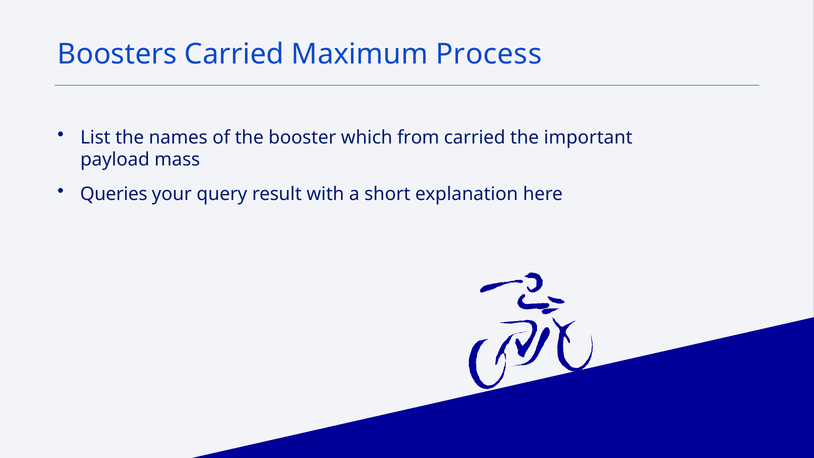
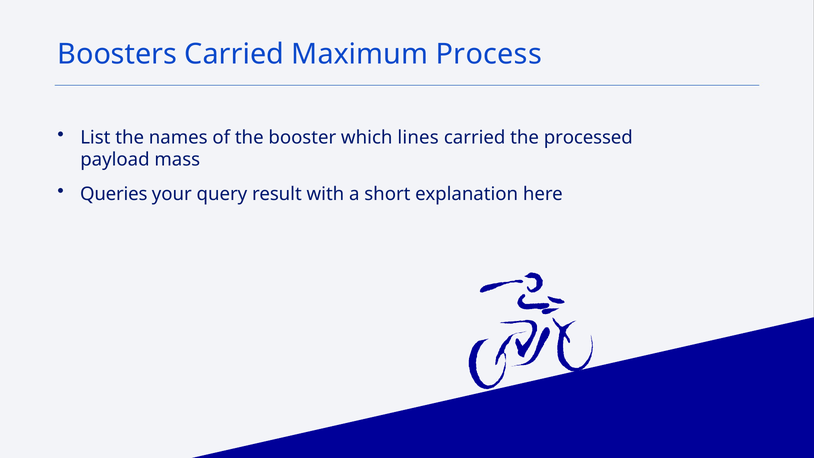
from: from -> lines
important: important -> processed
